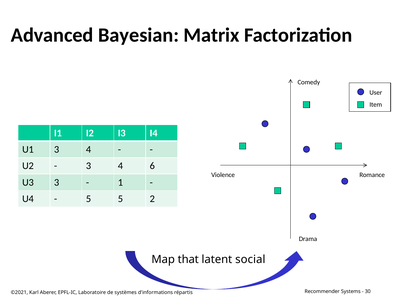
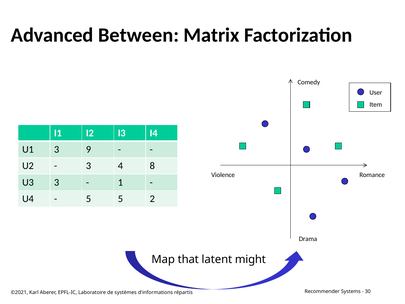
Bayesian: Bayesian -> Between
U1 3 4: 4 -> 9
6: 6 -> 8
social: social -> might
